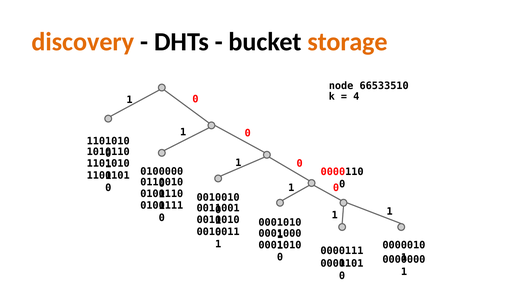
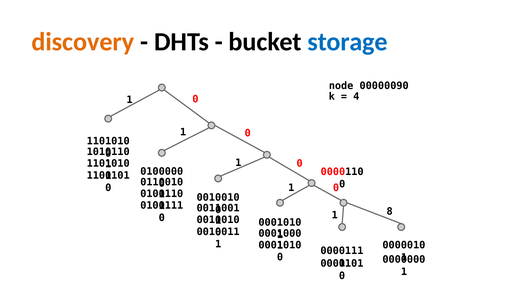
storage colour: orange -> blue
66533510: 66533510 -> 00000090
1 at (390, 211): 1 -> 8
